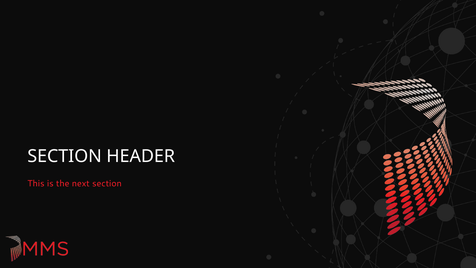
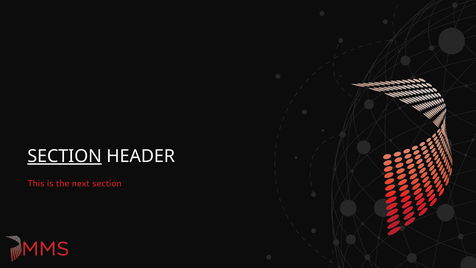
SECTION at (65, 156) underline: none -> present
